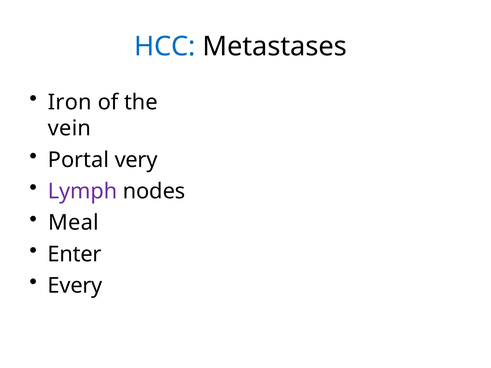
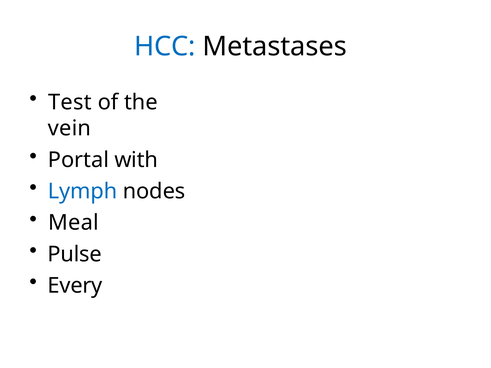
Iron: Iron -> Test
very: very -> with
Lymph colour: purple -> blue
Enter: Enter -> Pulse
